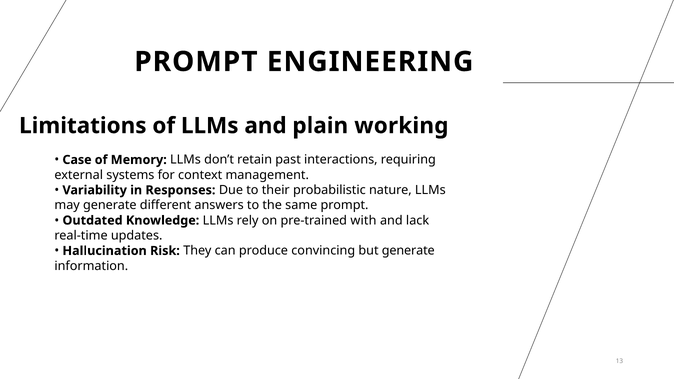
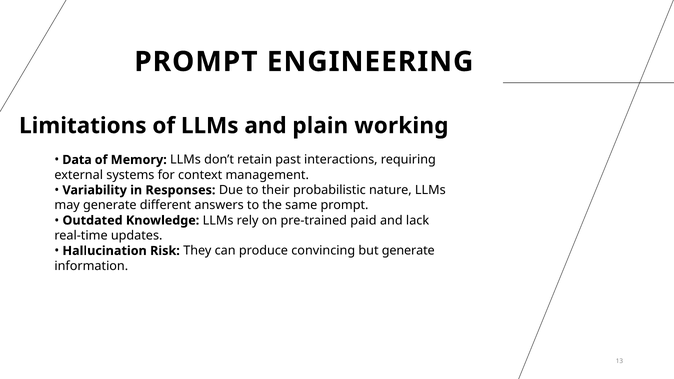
Case: Case -> Data
with: with -> paid
